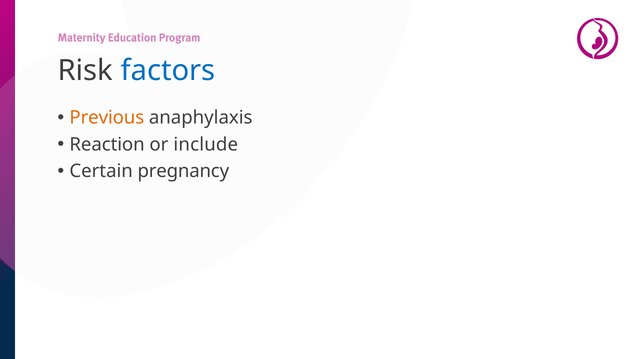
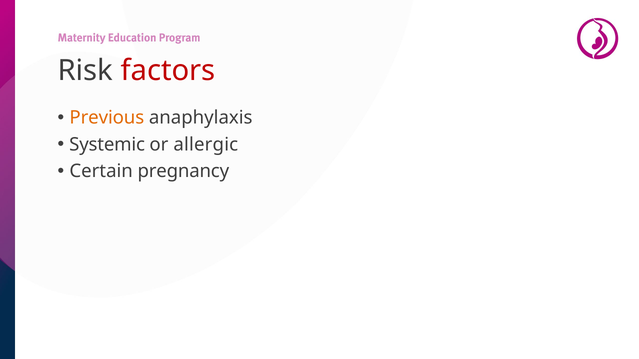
factors colour: blue -> red
Reaction: Reaction -> Systemic
include: include -> allergic
